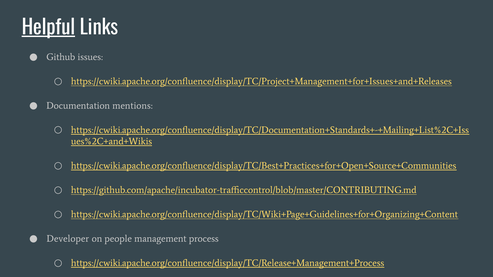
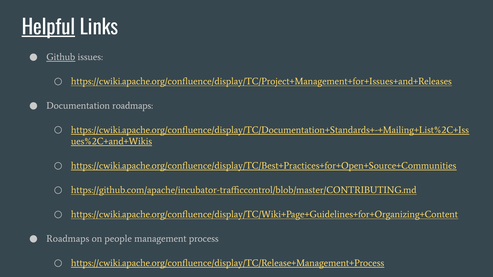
Github underline: none -> present
Documentation mentions: mentions -> roadmaps
Developer at (68, 239): Developer -> Roadmaps
